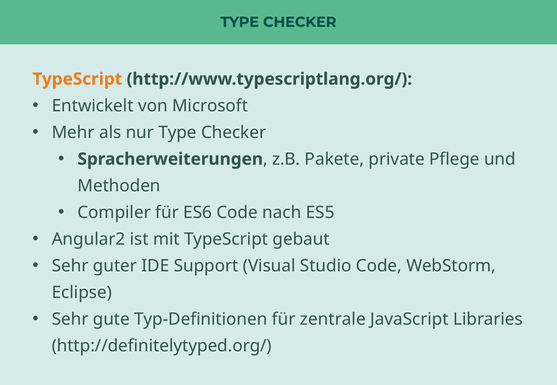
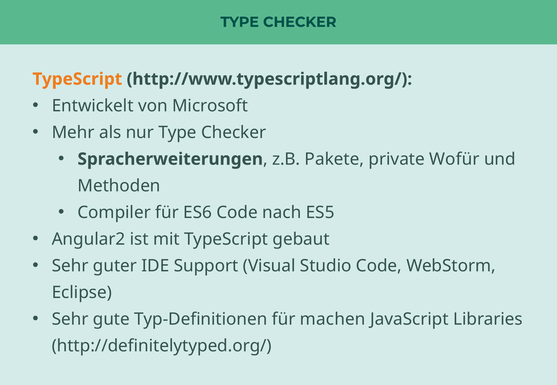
Pflege: Pflege -> Wofür
zentrale: zentrale -> machen
